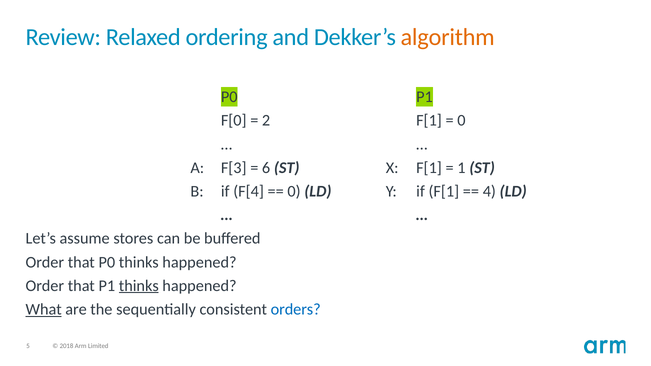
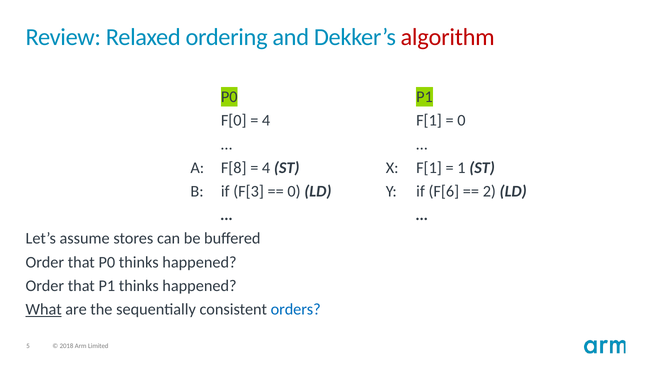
algorithm colour: orange -> red
2 at (266, 121): 2 -> 4
F[3: F[3 -> F[8
6 at (266, 168): 6 -> 4
F[4: F[4 -> F[3
if F[1: F[1 -> F[6
4: 4 -> 2
thinks at (139, 286) underline: present -> none
